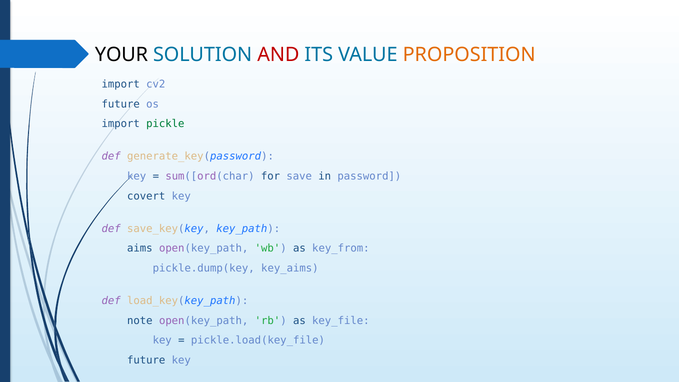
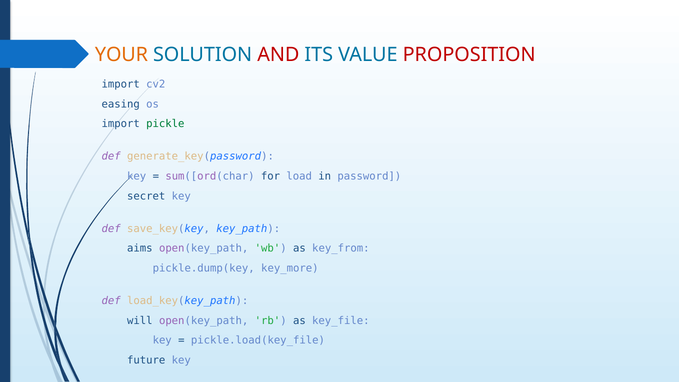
YOUR colour: black -> orange
PROPOSITION colour: orange -> red
future at (121, 104): future -> easing
save: save -> load
covert: covert -> secret
key_aims: key_aims -> key_more
note: note -> will
